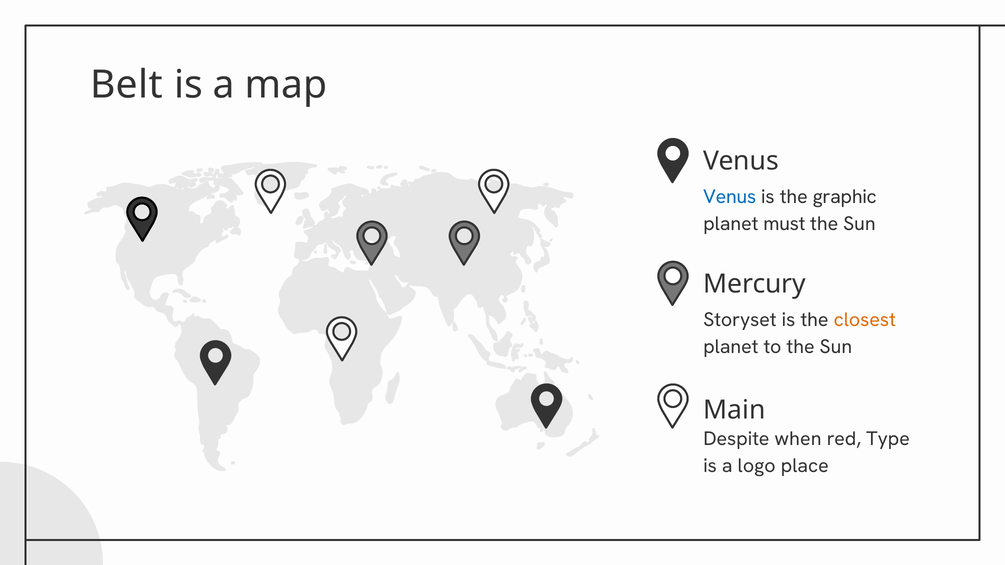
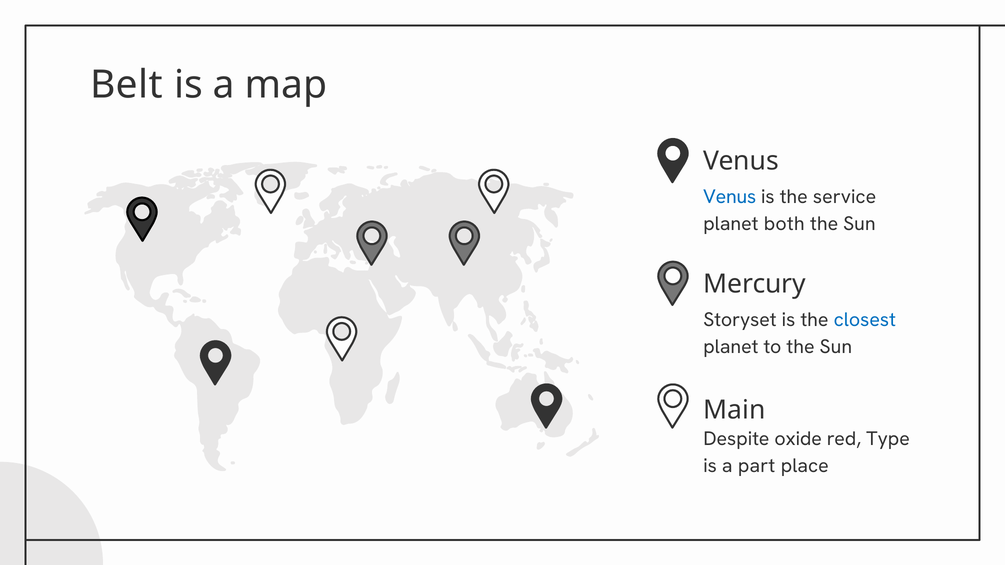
graphic: graphic -> service
must: must -> both
closest colour: orange -> blue
when: when -> oxide
logo: logo -> part
